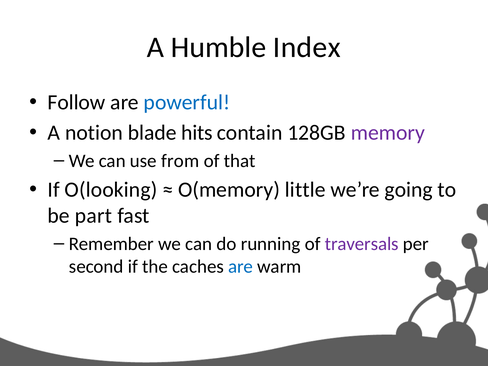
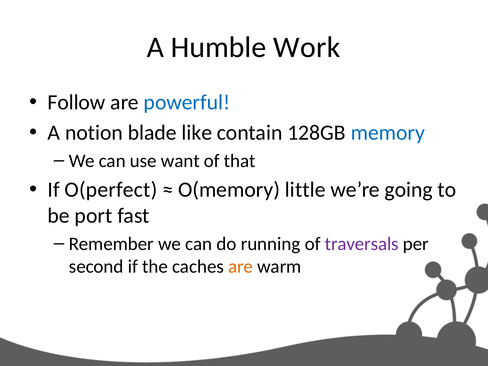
Index: Index -> Work
hits: hits -> like
memory colour: purple -> blue
from: from -> want
O(looking: O(looking -> O(perfect
part: part -> port
are at (241, 267) colour: blue -> orange
